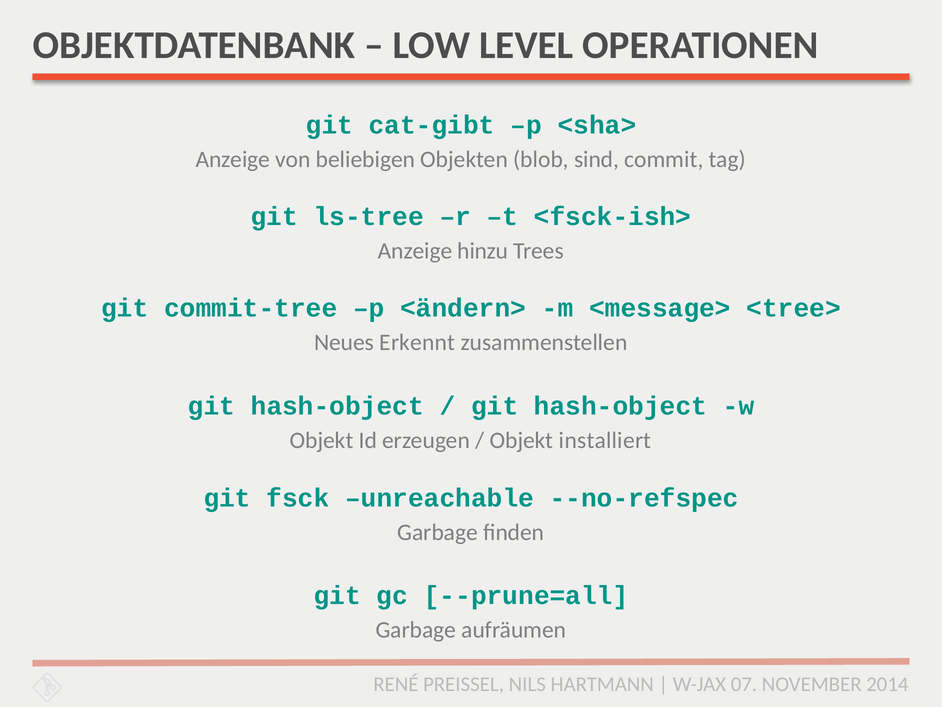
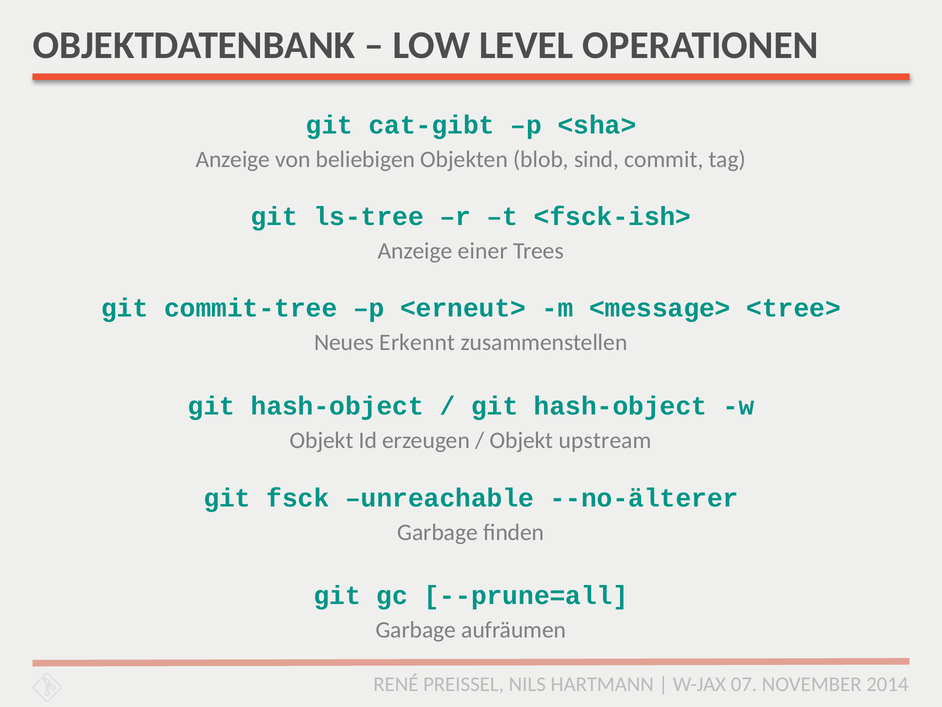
hinzu: hinzu -> einer
<ändern>: <ändern> -> <erneut>
installiert: installiert -> upstream
--no-refspec: --no-refspec -> --no-älterer
